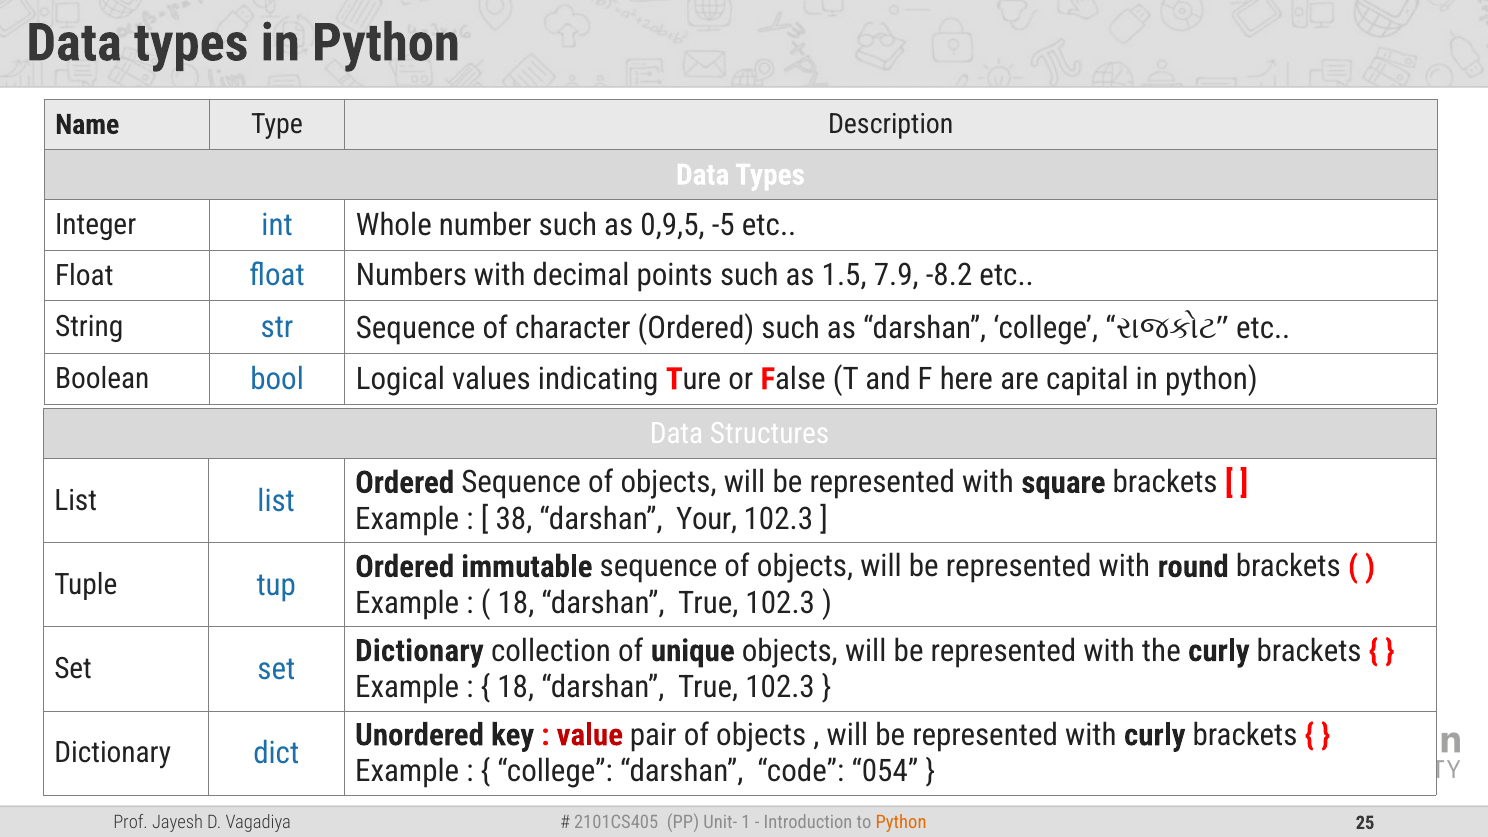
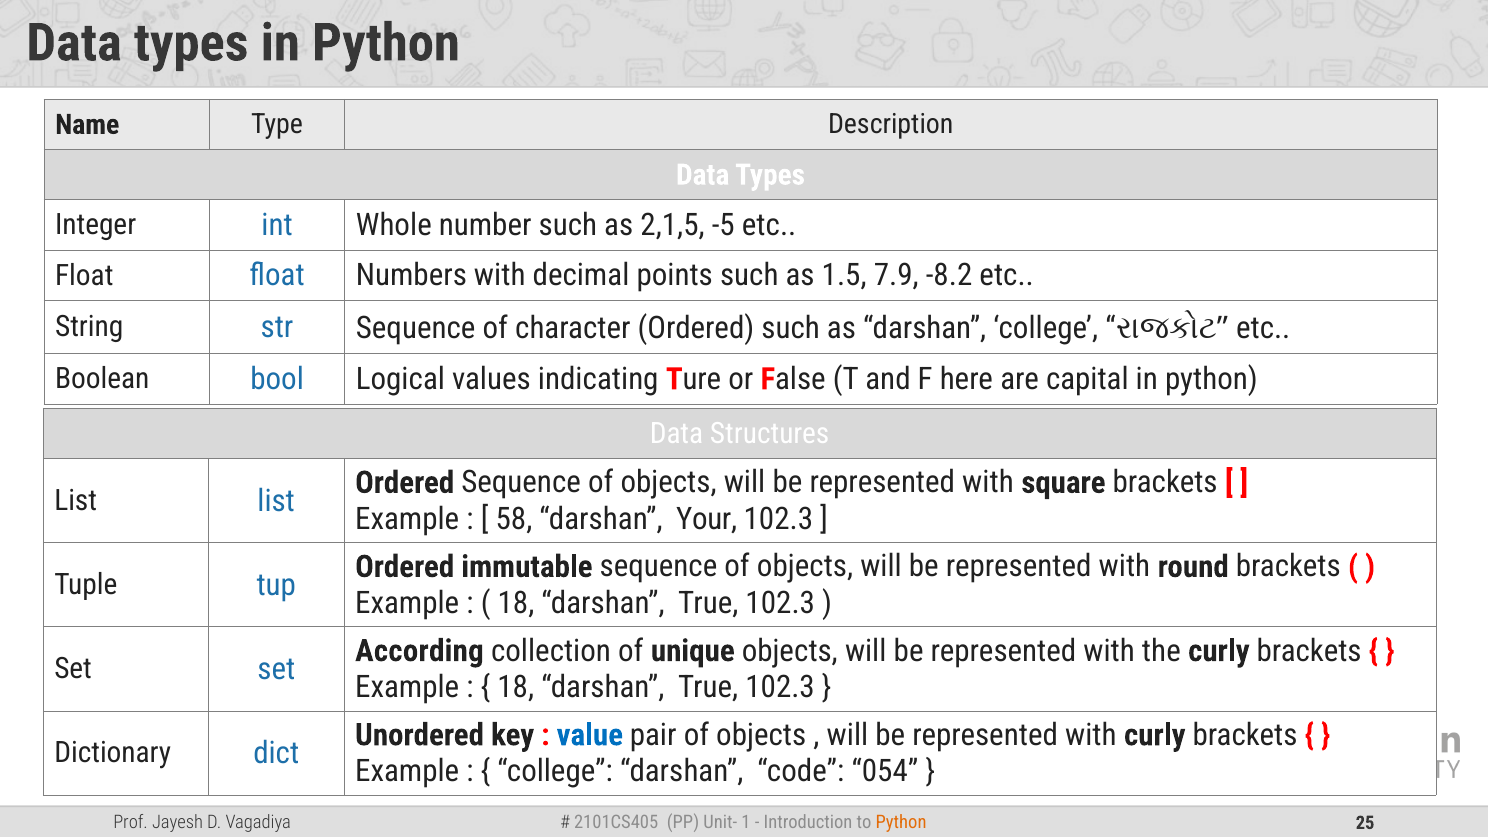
0,9,5: 0,9,5 -> 2,1,5
38: 38 -> 58
Dictionary at (419, 651): Dictionary -> According
value colour: red -> blue
